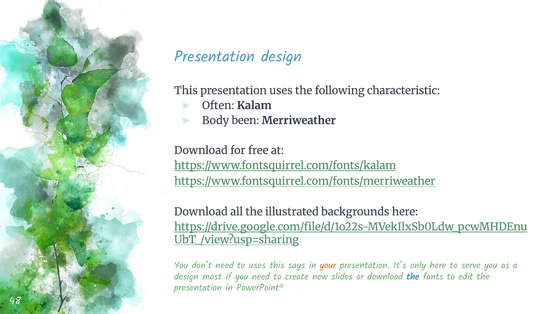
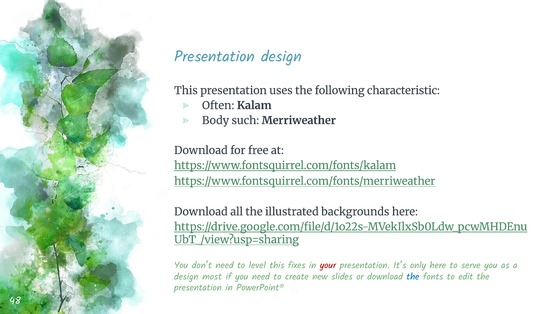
been: been -> such
to uses: uses -> level
says: says -> fixes
your colour: orange -> red
